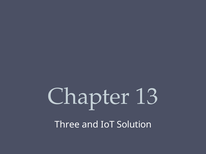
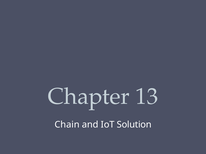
Three: Three -> Chain
